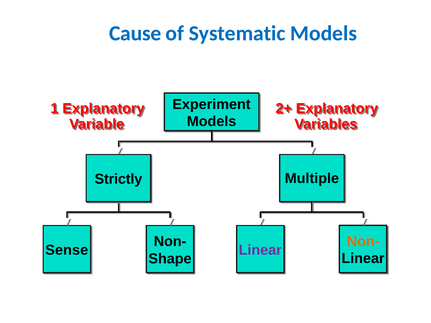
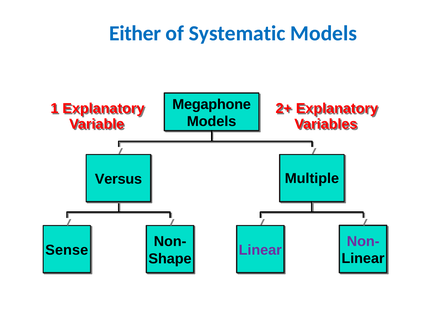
Cause: Cause -> Either
Experiment: Experiment -> Megaphone
Strictly: Strictly -> Versus
Non- at (363, 242) colour: orange -> purple
